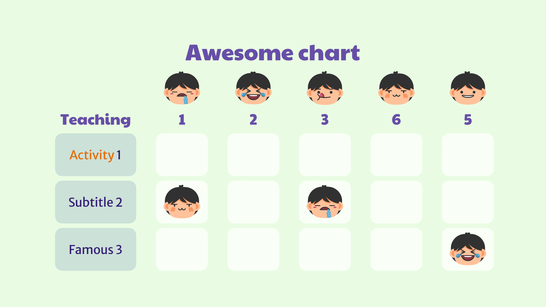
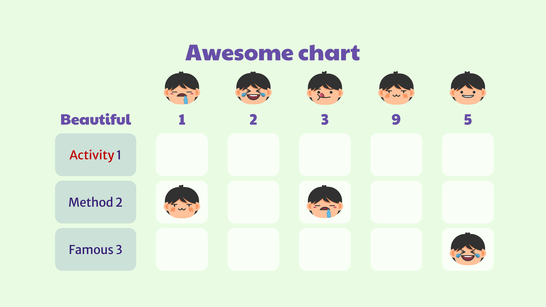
Teaching: Teaching -> Beautiful
6: 6 -> 9
Activity colour: orange -> red
Subtitle: Subtitle -> Method
